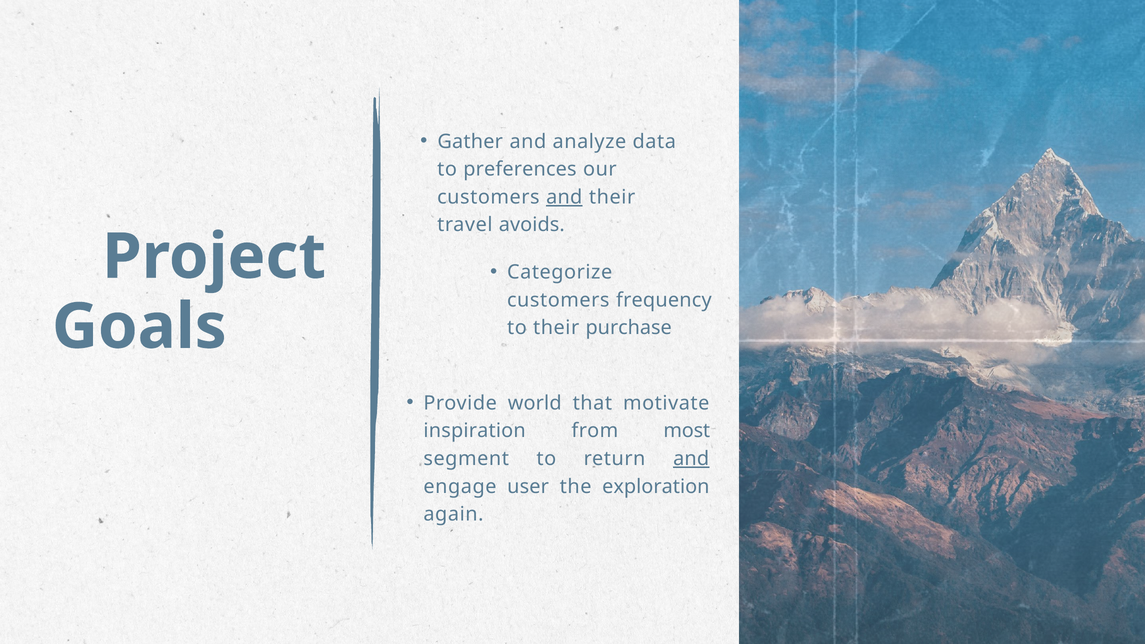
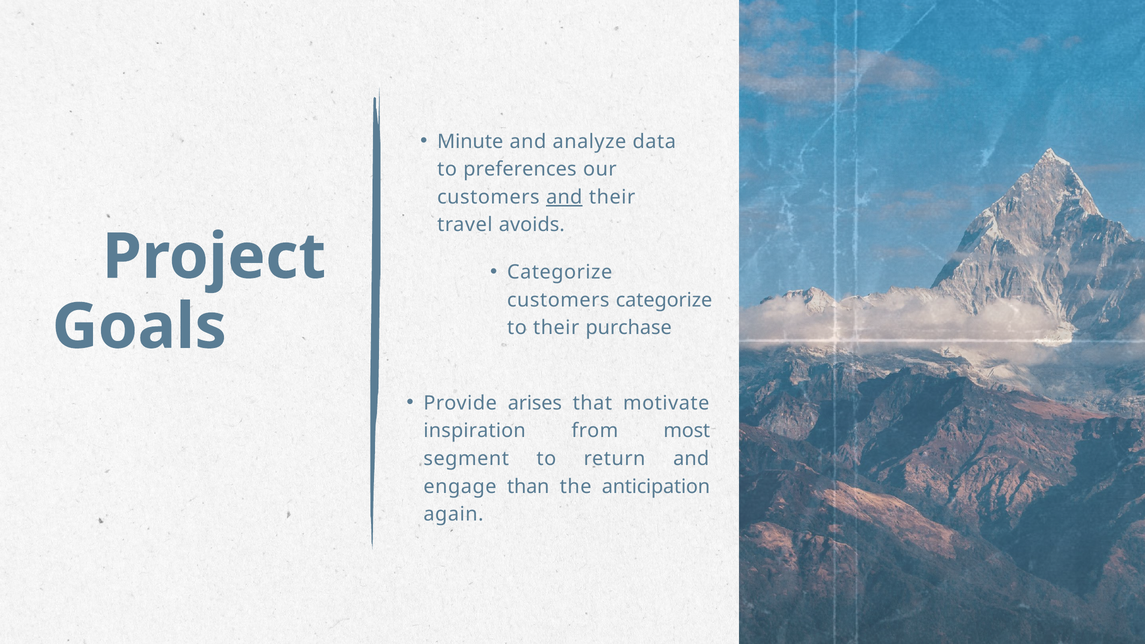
Gather: Gather -> Minute
customers frequency: frequency -> categorize
world: world -> arises
and at (691, 459) underline: present -> none
user: user -> than
exploration: exploration -> anticipation
